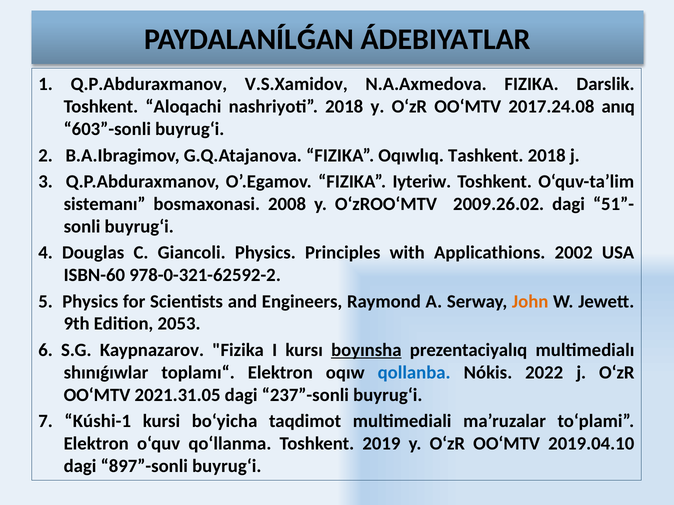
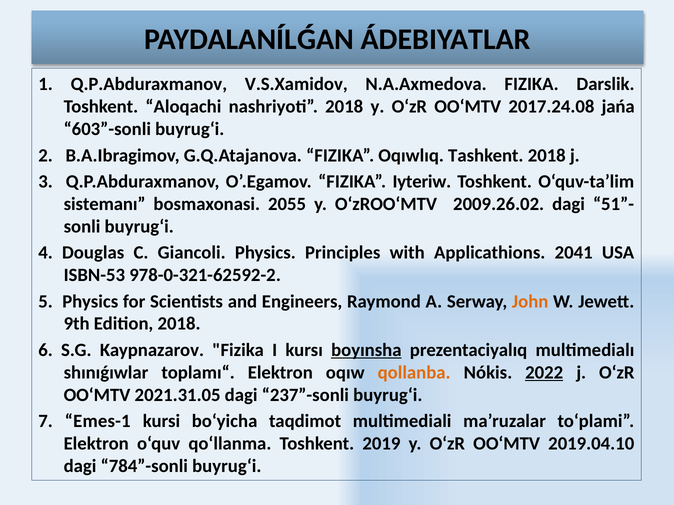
anıq: anıq -> jańa
2008: 2008 -> 2055
2002: 2002 -> 2041
ISBN-60: ISBN-60 -> ISBN-53
Edition 2053: 2053 -> 2018
qollanba colour: blue -> orange
2022 underline: none -> present
Kúshi-1: Kúshi-1 -> Emes-1
897”-sonli: 897”-sonli -> 784”-sonli
